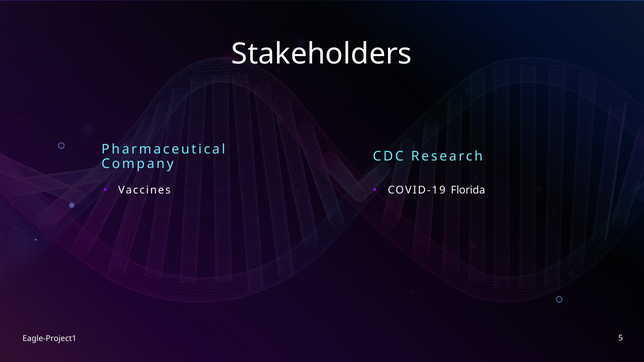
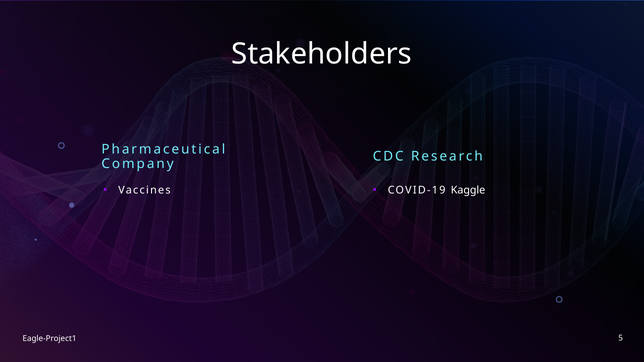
Florida: Florida -> Kaggle
